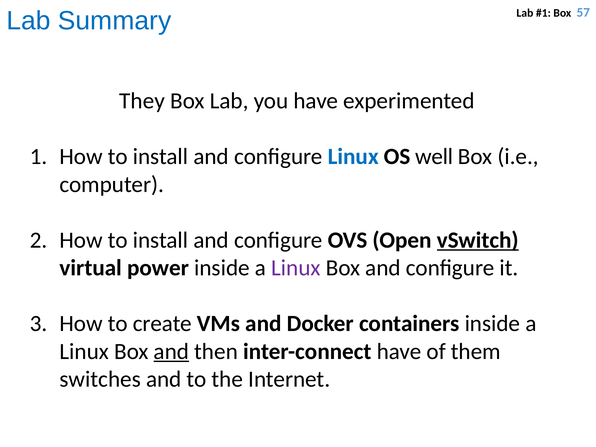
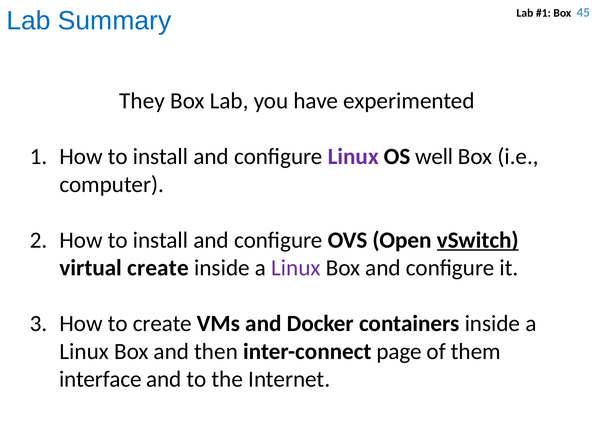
57: 57 -> 45
Linux at (353, 157) colour: blue -> purple
virtual power: power -> create
and at (171, 351) underline: present -> none
inter-connect have: have -> page
switches: switches -> interface
